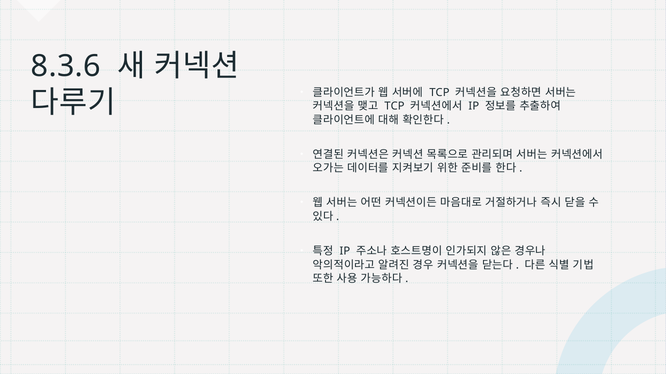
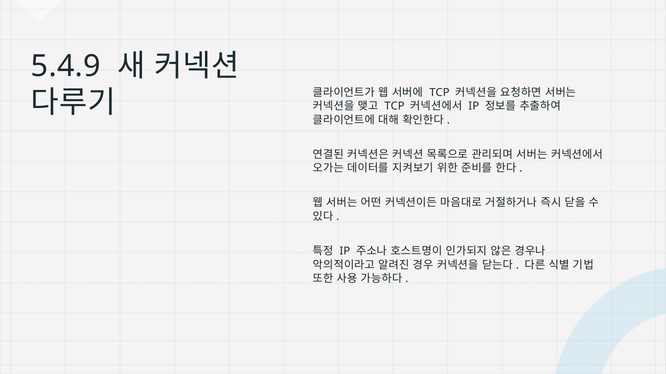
8.3.6: 8.3.6 -> 5.4.9
